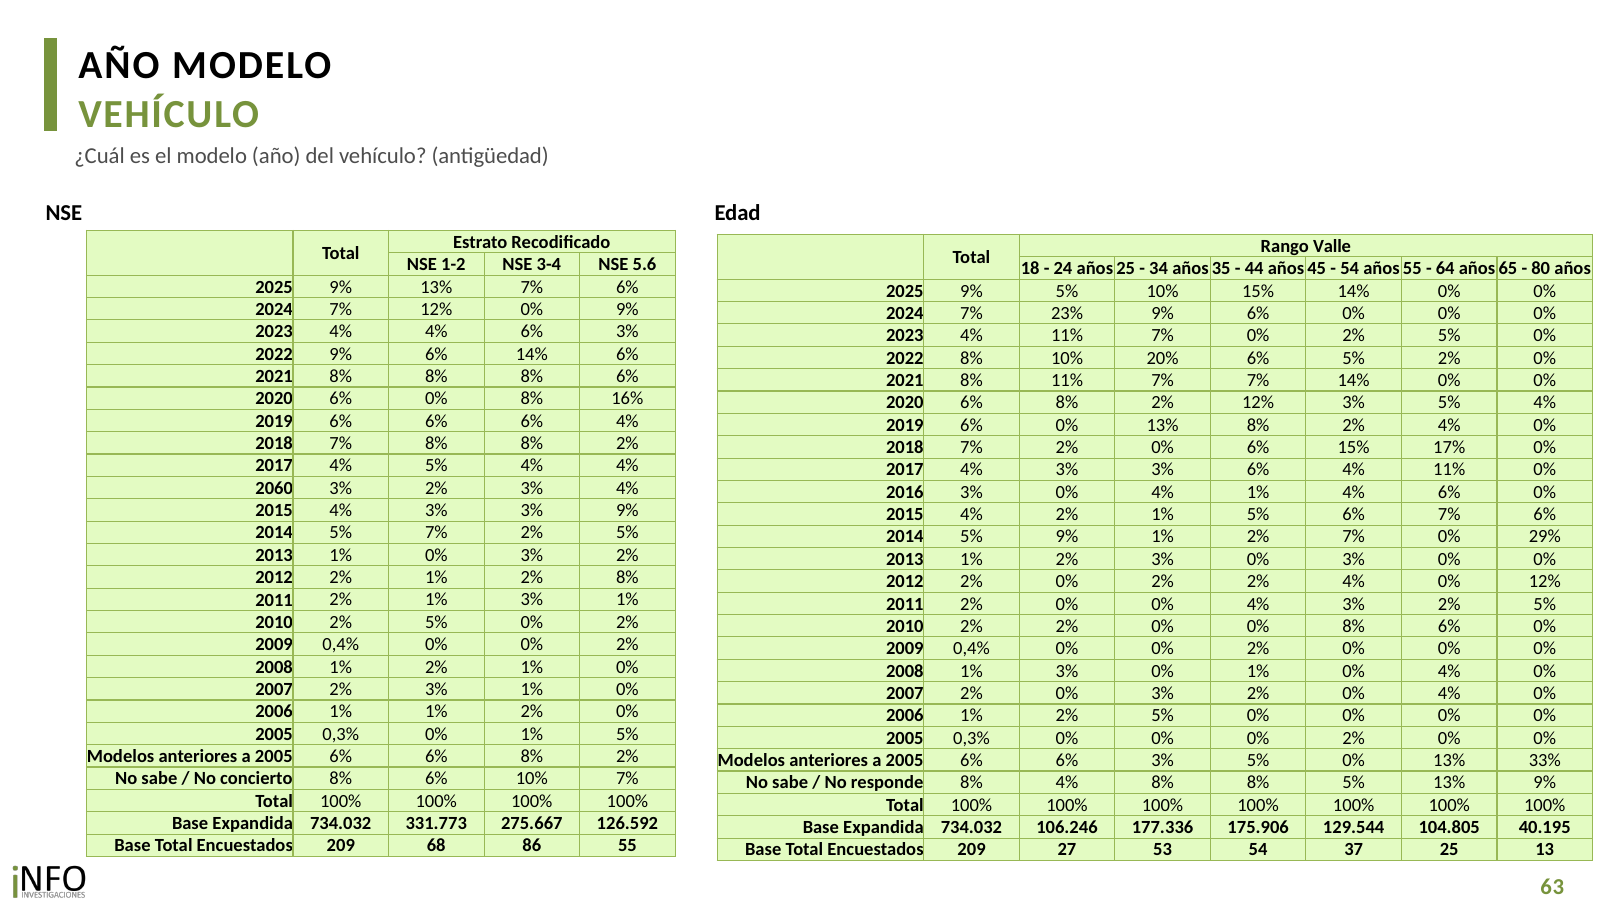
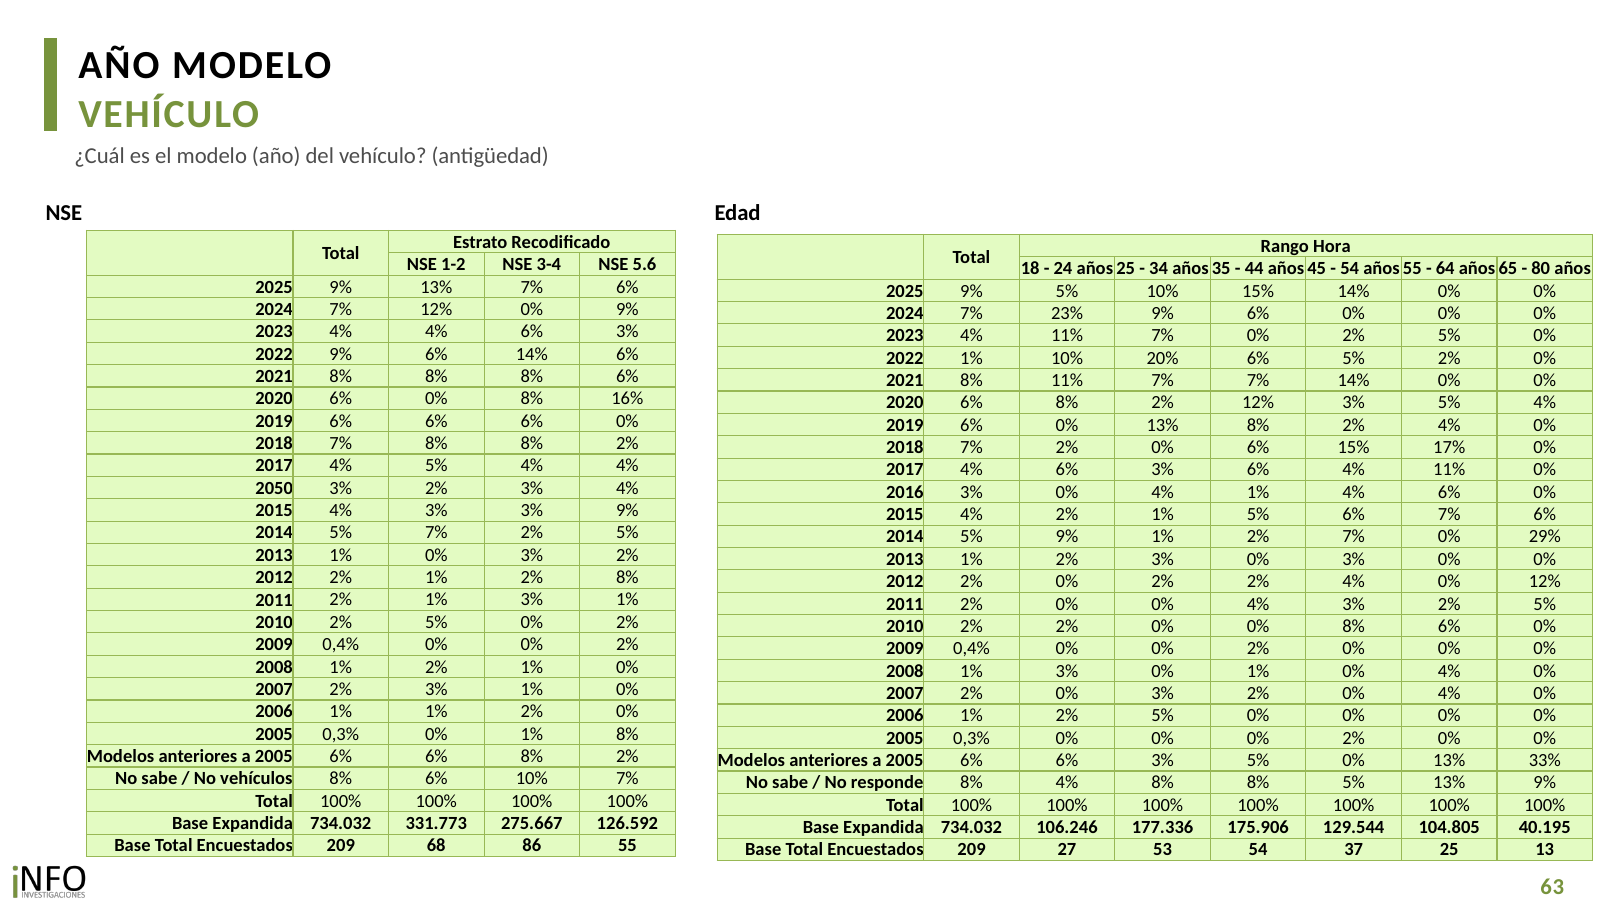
Valle: Valle -> Hora
2022 8%: 8% -> 1%
6% 6% 4%: 4% -> 0%
2017 4% 3%: 3% -> 6%
2060: 2060 -> 2050
0% 1% 5%: 5% -> 8%
concierto: concierto -> vehículos
